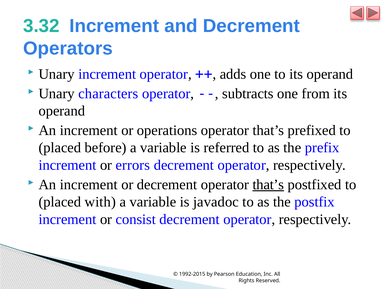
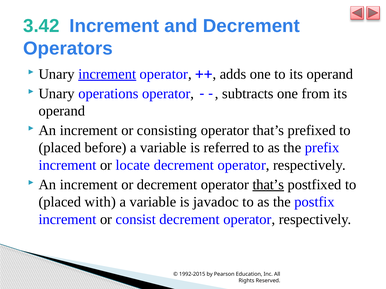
3.32: 3.32 -> 3.42
increment at (107, 74) underline: none -> present
characters: characters -> operations
operations: operations -> consisting
errors: errors -> locate
